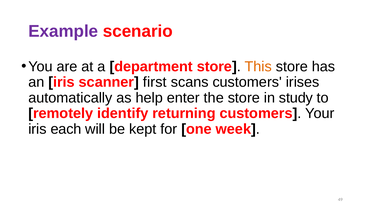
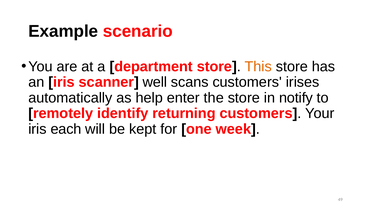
Example colour: purple -> black
first: first -> well
study: study -> notify
